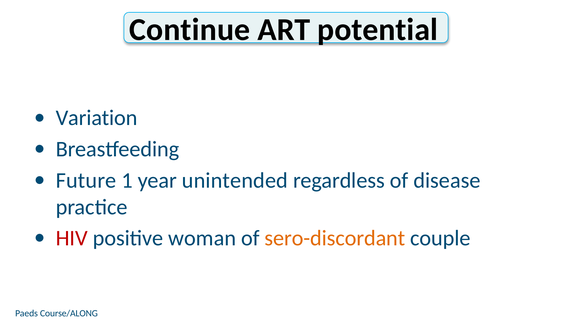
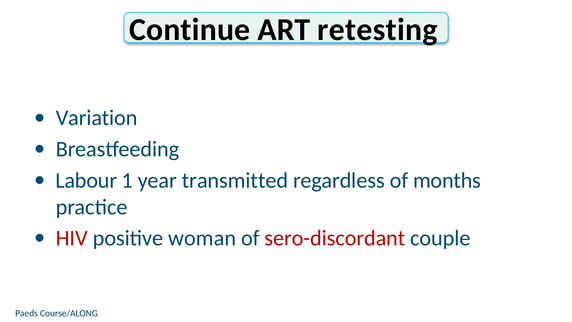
potential: potential -> retesting
Future: Future -> Labour
unintended: unintended -> transmitted
disease: disease -> months
sero-discordant colour: orange -> red
